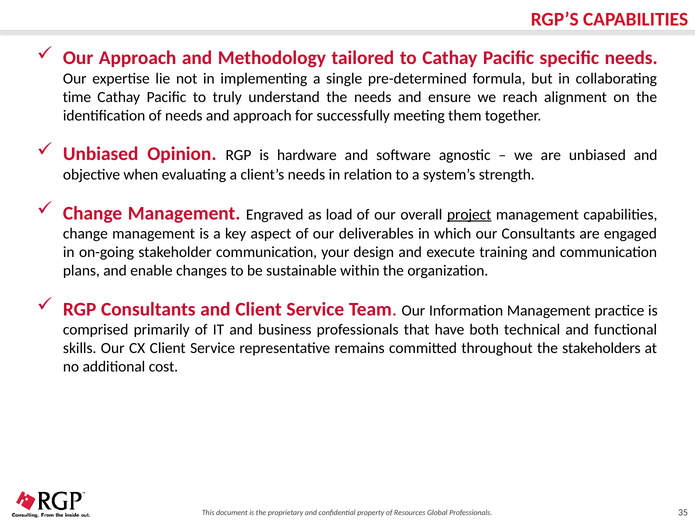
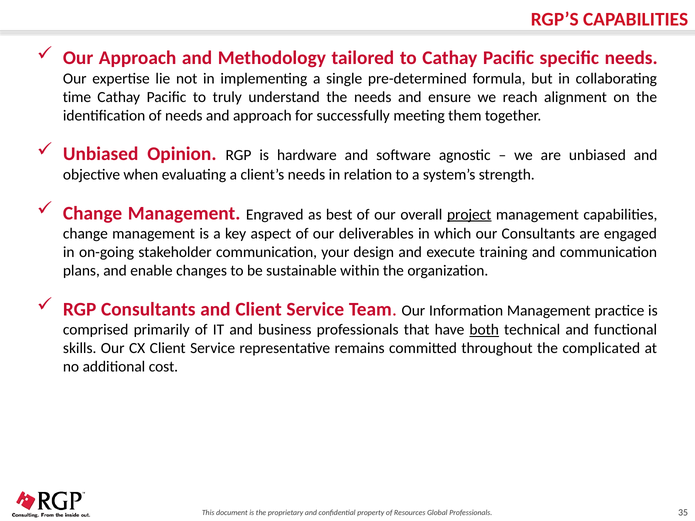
load: load -> best
both underline: none -> present
stakeholders: stakeholders -> complicated
